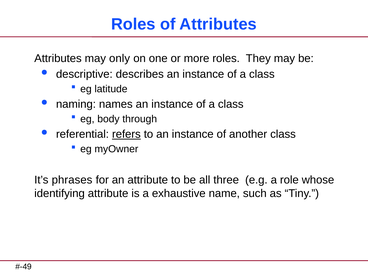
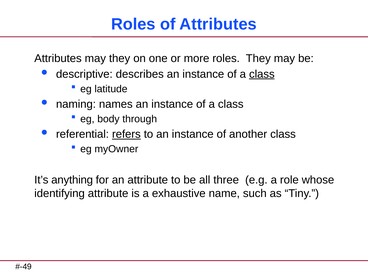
may only: only -> they
class at (262, 74) underline: none -> present
phrases: phrases -> anything
